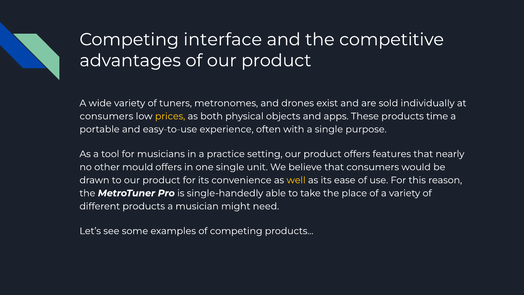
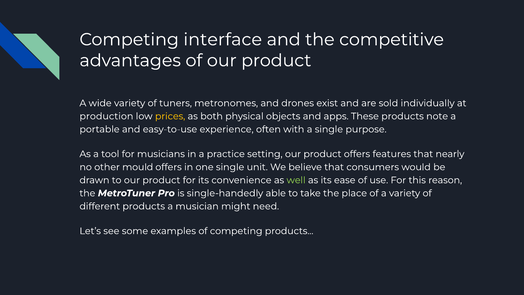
consumers at (106, 116): consumers -> production
time: time -> note
well colour: yellow -> light green
